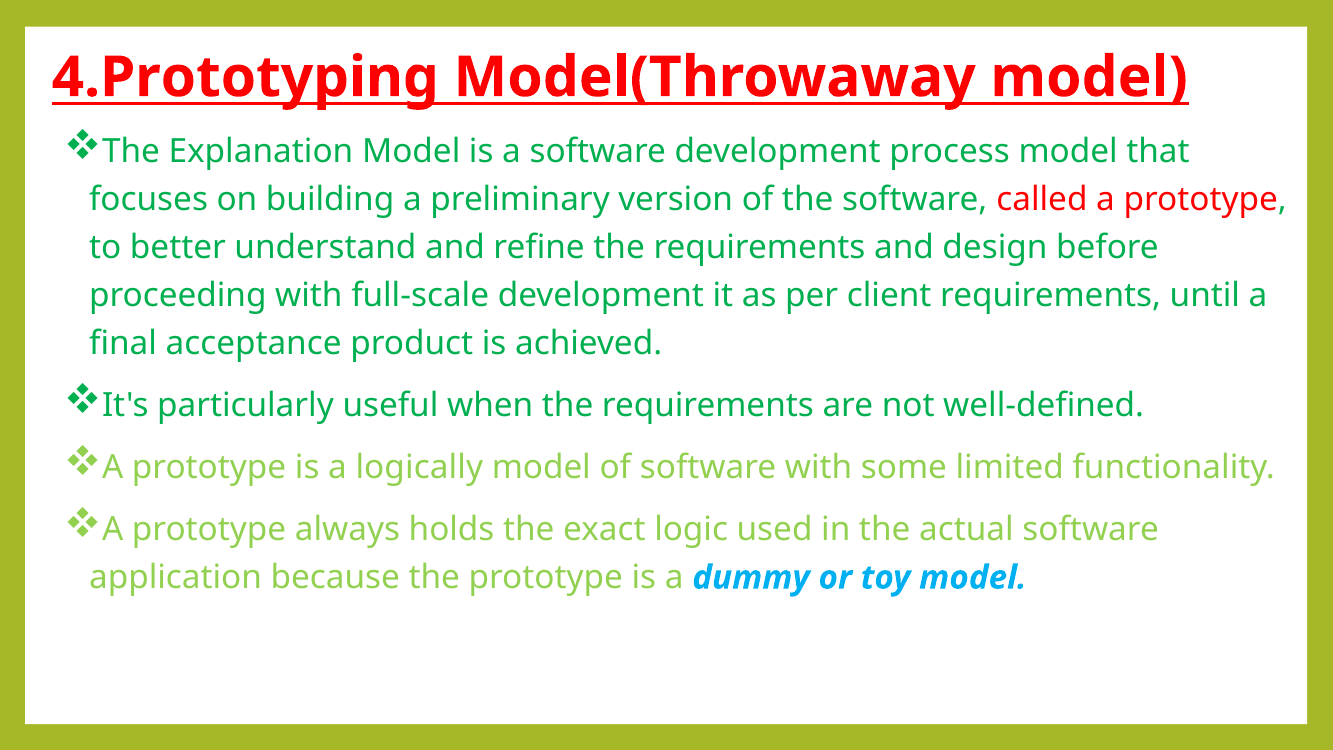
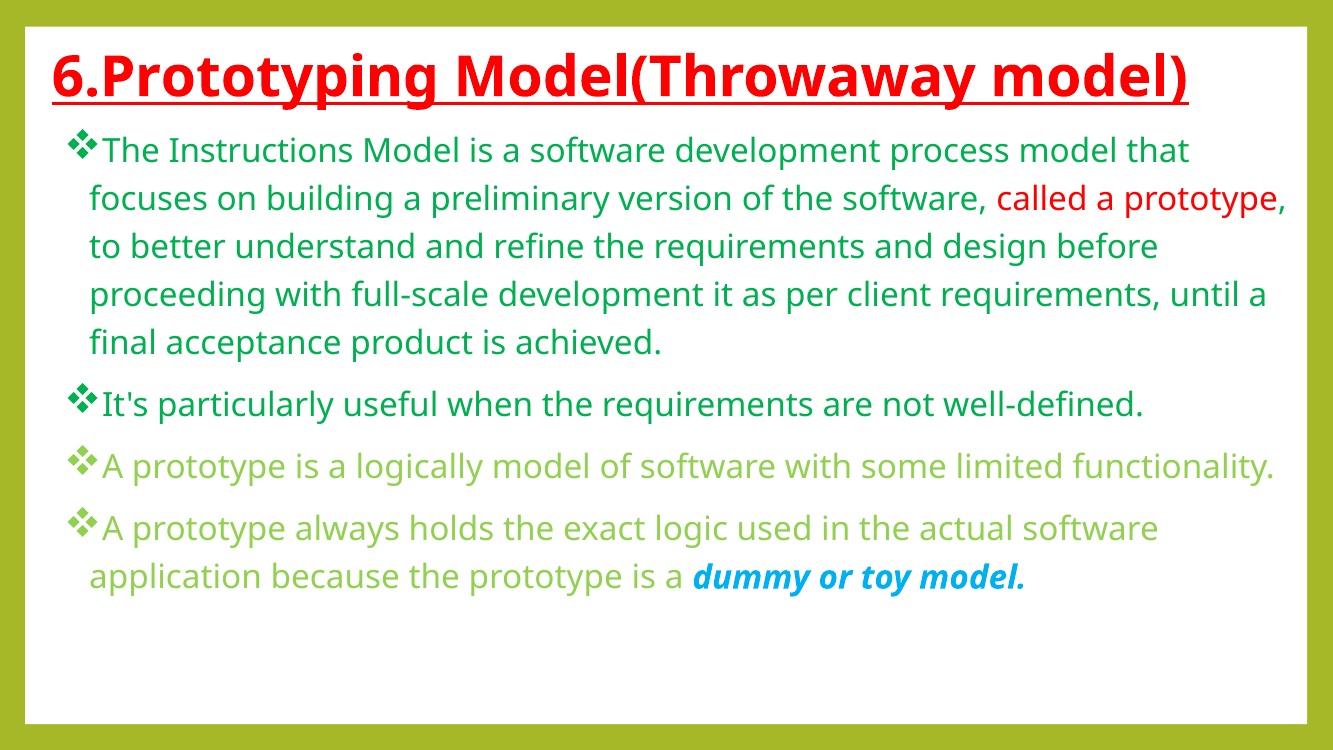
4.Prototyping: 4.Prototyping -> 6.Prototyping
Explanation: Explanation -> Instructions
